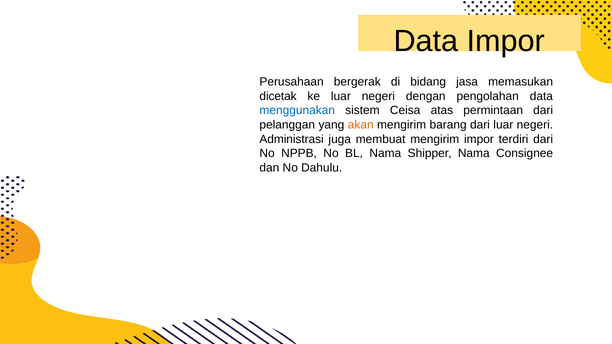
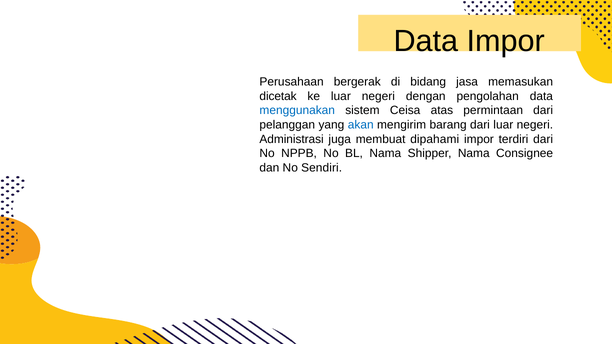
akan colour: orange -> blue
membuat mengirim: mengirim -> dipahami
Dahulu: Dahulu -> Sendiri
